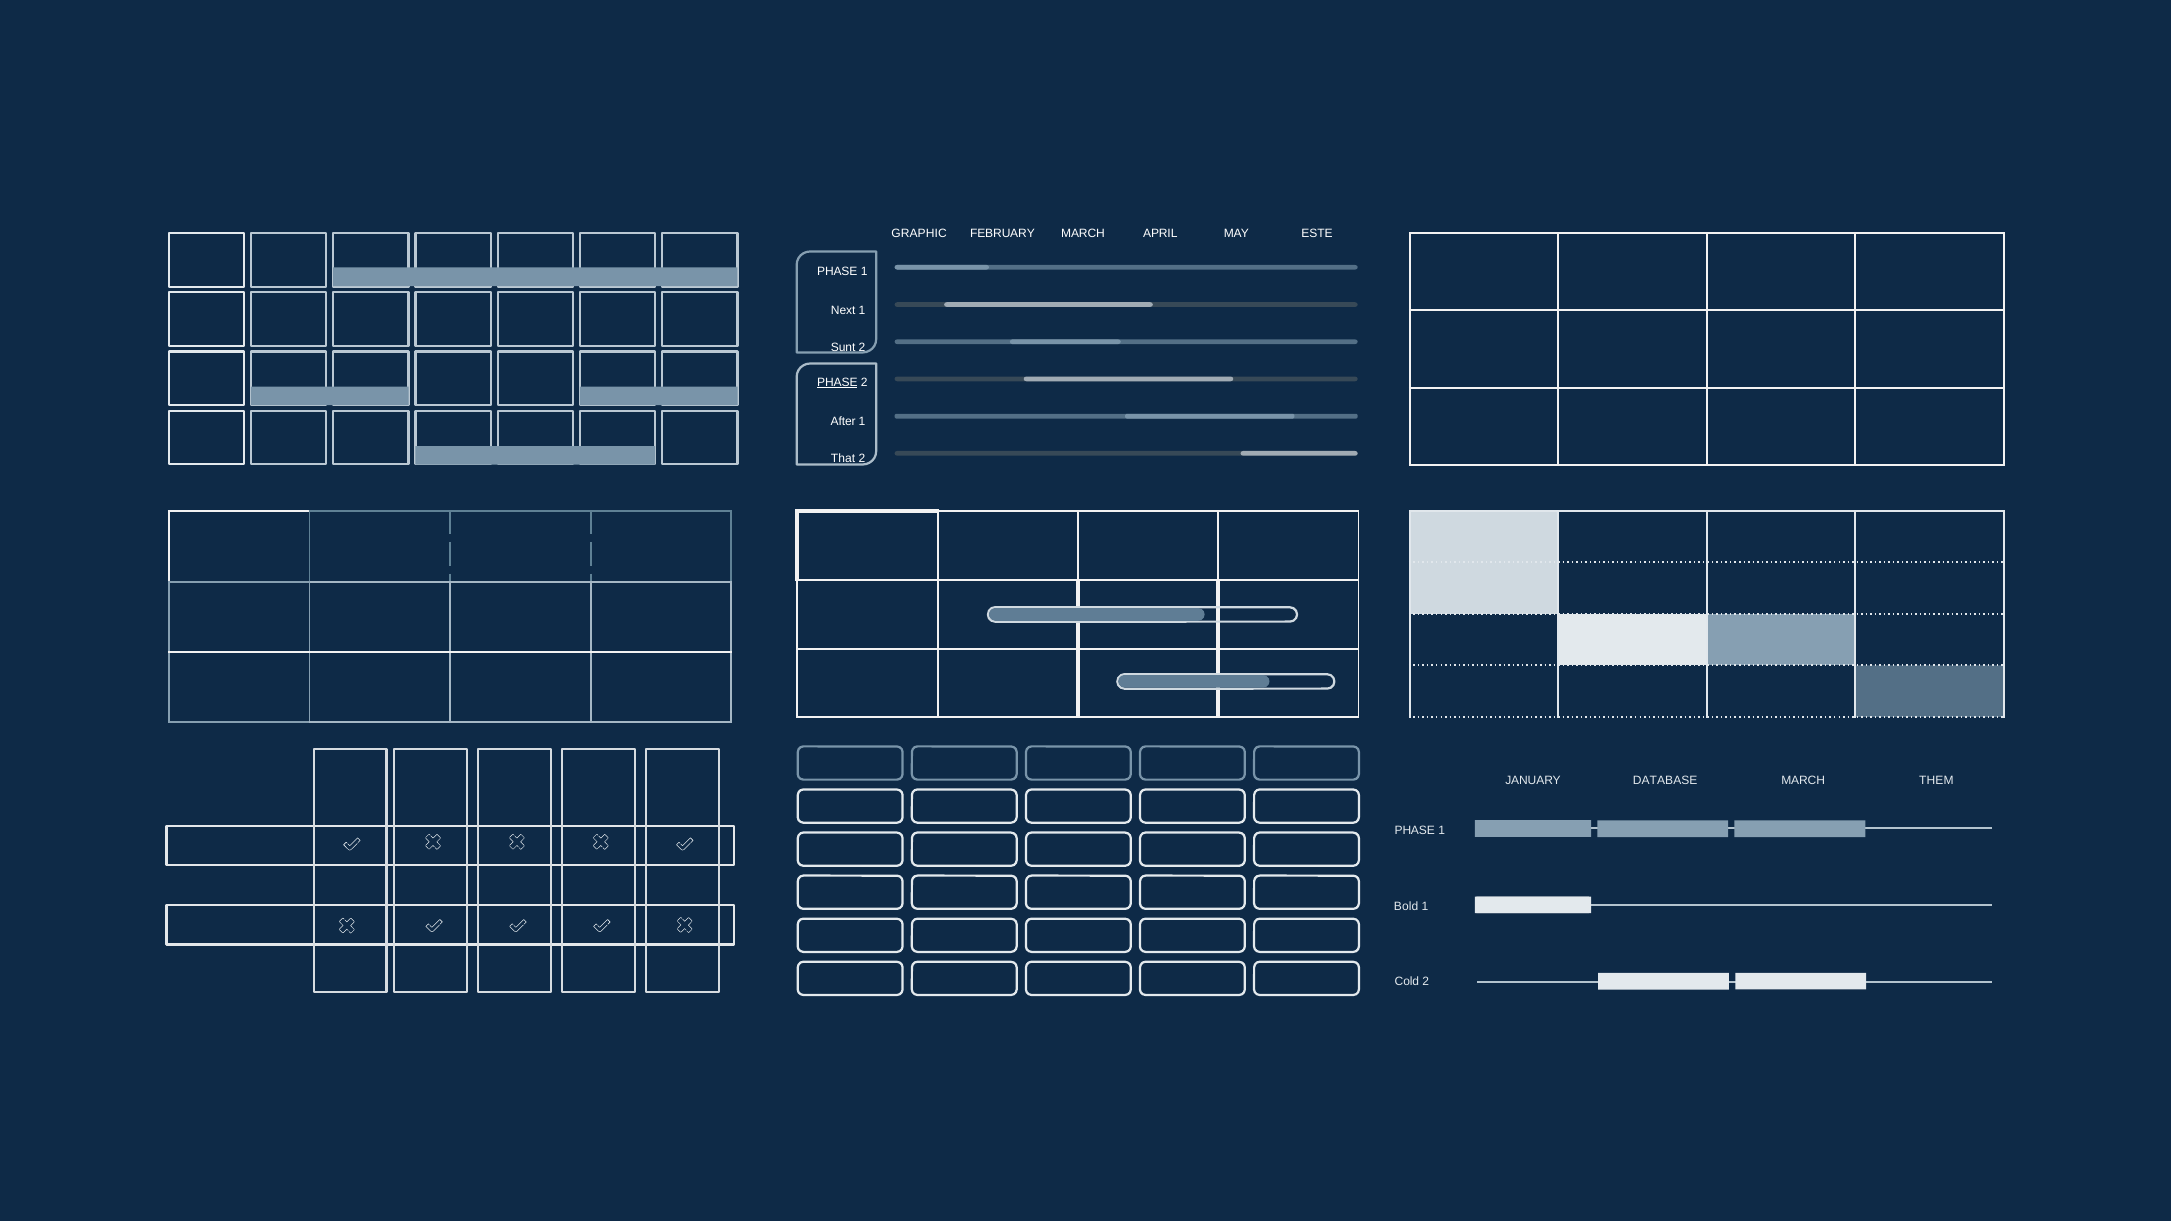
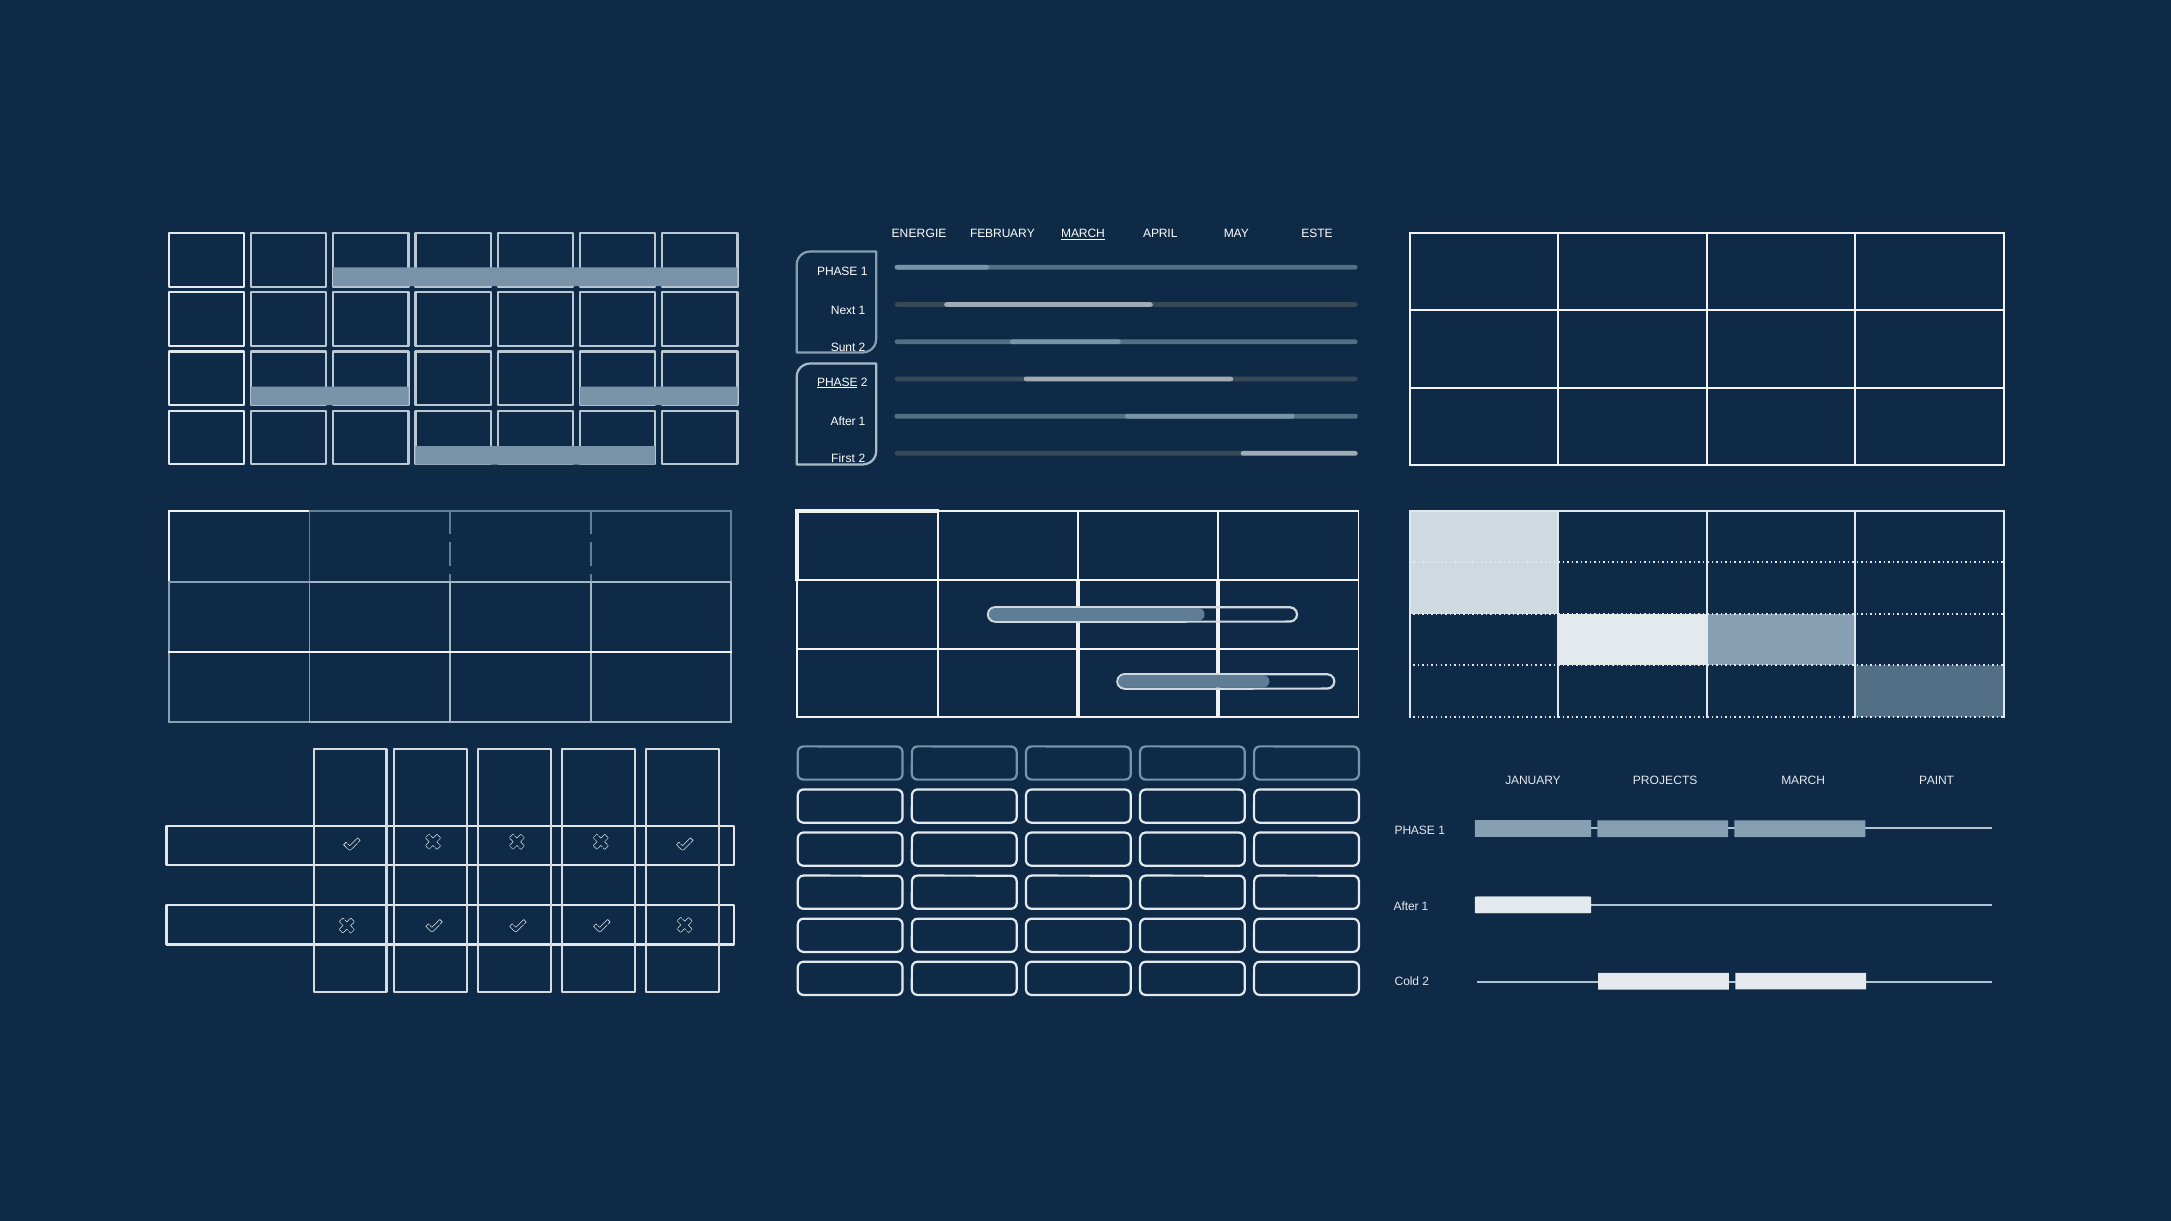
GRAPHIC: GRAPHIC -> ENERGIE
MARCH at (1083, 234) underline: none -> present
That: That -> First
DATABASE: DATABASE -> PROJECTS
THEM: THEM -> PAINT
Bold at (1406, 907): Bold -> After
